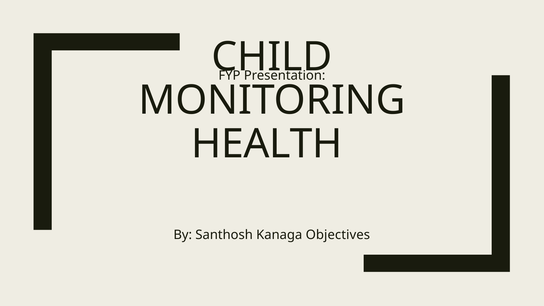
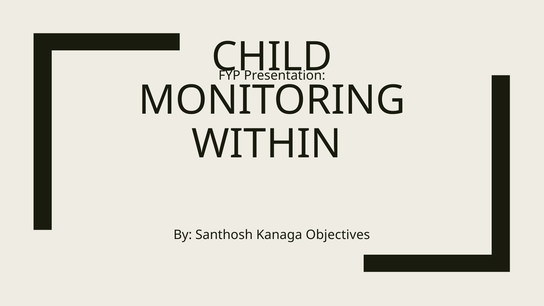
HEALTH: HEALTH -> WITHIN
